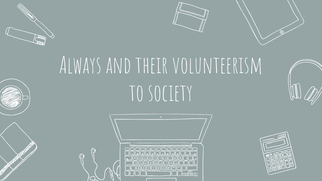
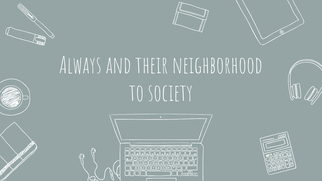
volunteerism: volunteerism -> neighborhood
